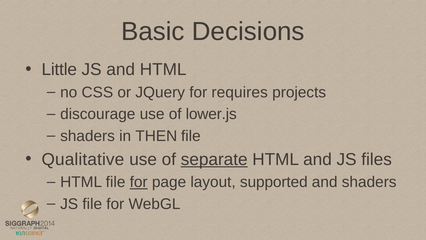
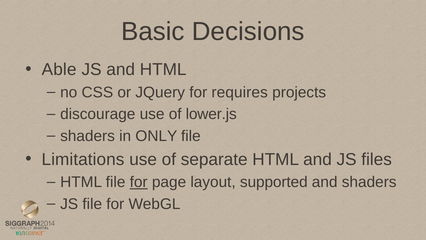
Little: Little -> Able
THEN: THEN -> ONLY
Qualitative: Qualitative -> Limitations
separate underline: present -> none
